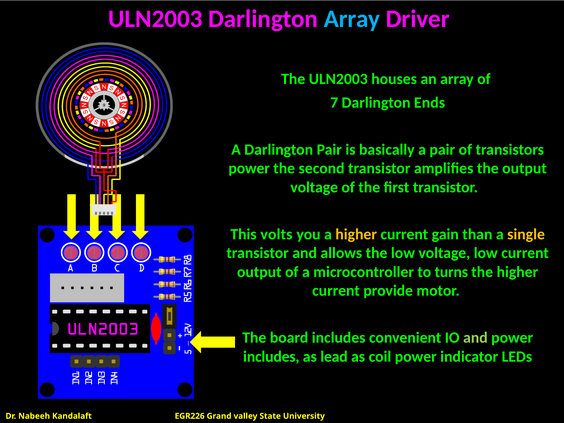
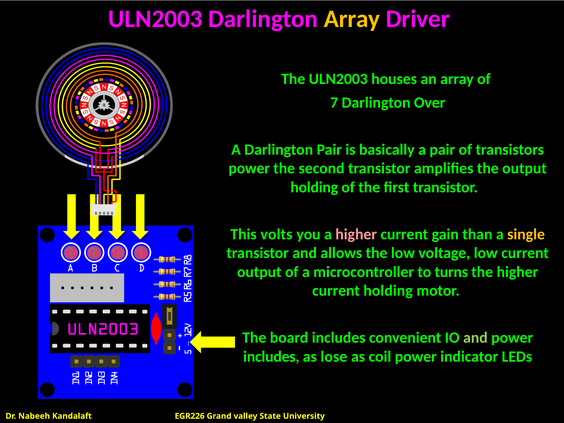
Array at (352, 19) colour: light blue -> yellow
Ends: Ends -> Over
voltage at (314, 187): voltage -> holding
higher at (356, 234) colour: yellow -> pink
current provide: provide -> holding
lead: lead -> lose
